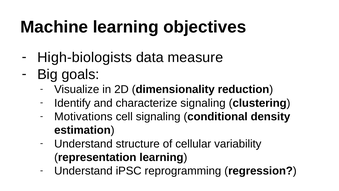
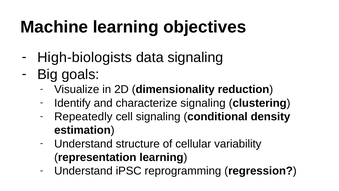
data measure: measure -> signaling
Motivations: Motivations -> Repeatedly
